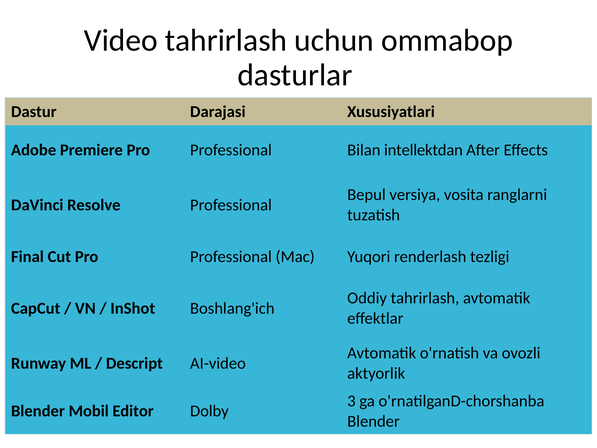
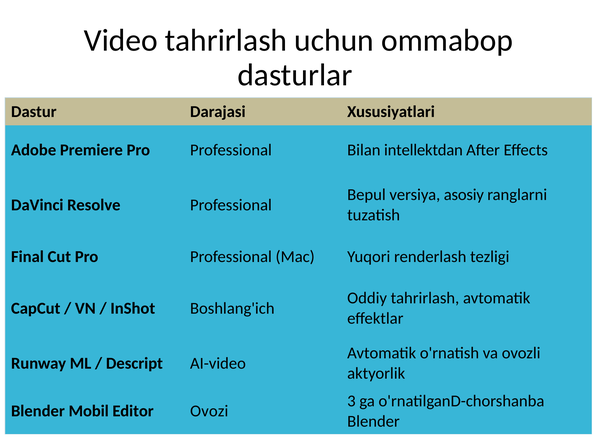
vosita: vosita -> asosiy
Dolby: Dolby -> Ovozi
